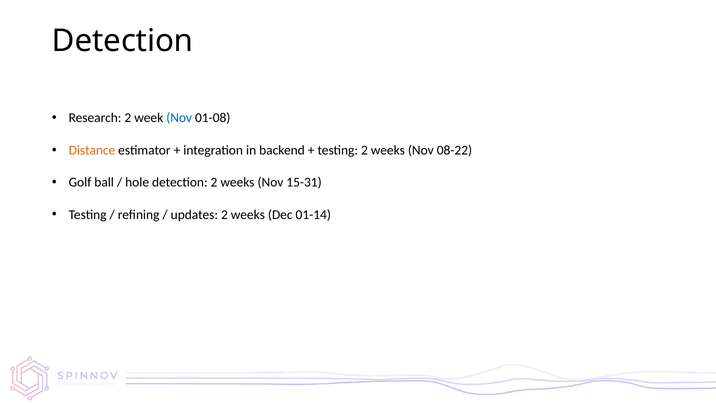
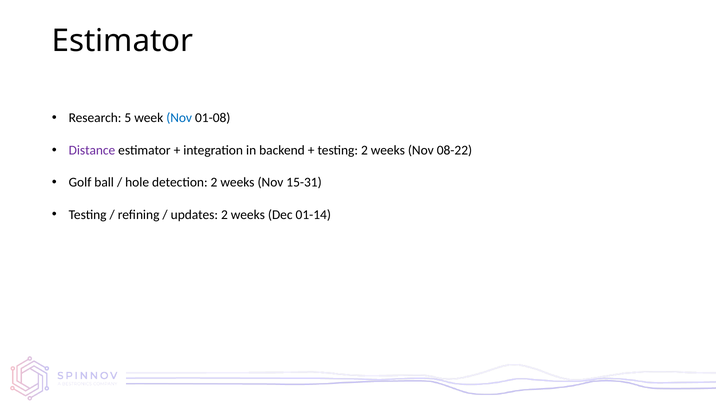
Detection at (123, 41): Detection -> Estimator
Research 2: 2 -> 5
Distance colour: orange -> purple
